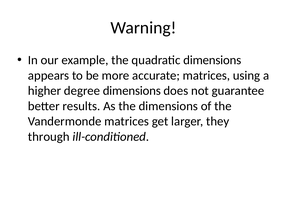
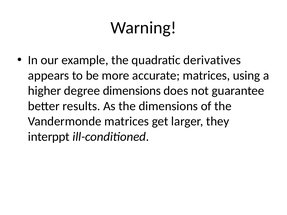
quadratic dimensions: dimensions -> derivatives
through: through -> interppt
